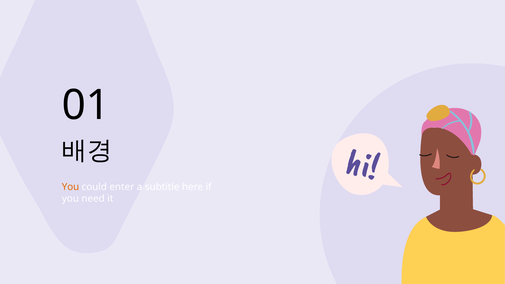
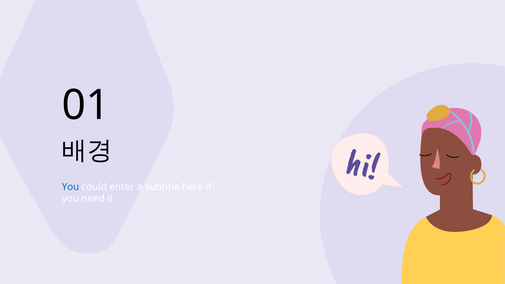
You at (71, 187) colour: orange -> blue
